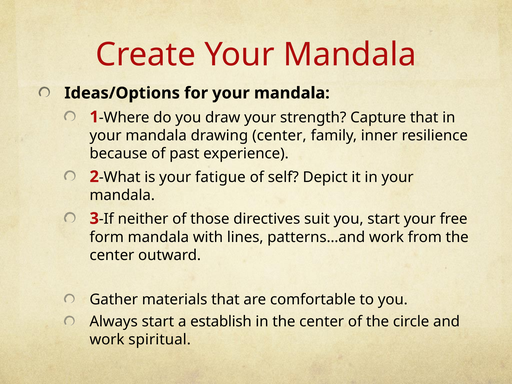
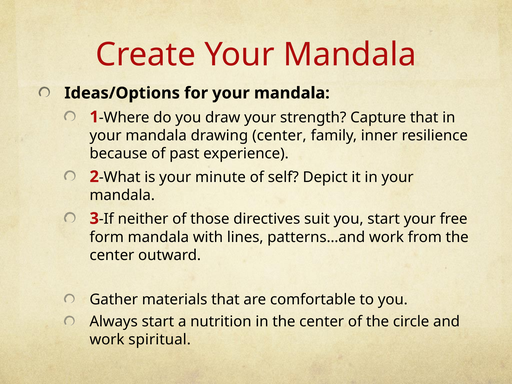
fatigue: fatigue -> minute
establish: establish -> nutrition
